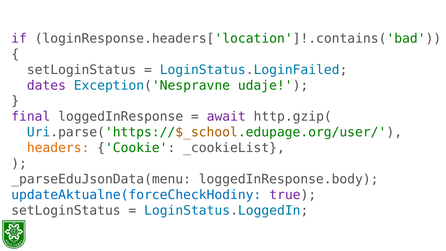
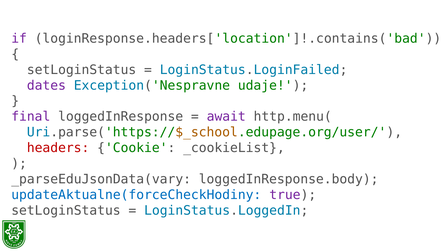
http.gzip(: http.gzip( -> http.menu(
headers colour: orange -> red
_parseEduJsonData(menu: _parseEduJsonData(menu -> _parseEduJsonData(vary
